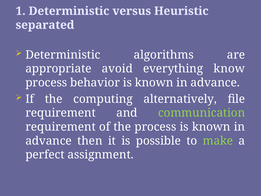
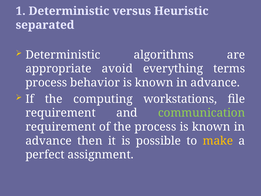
know: know -> terms
alternatively: alternatively -> workstations
make colour: light green -> yellow
